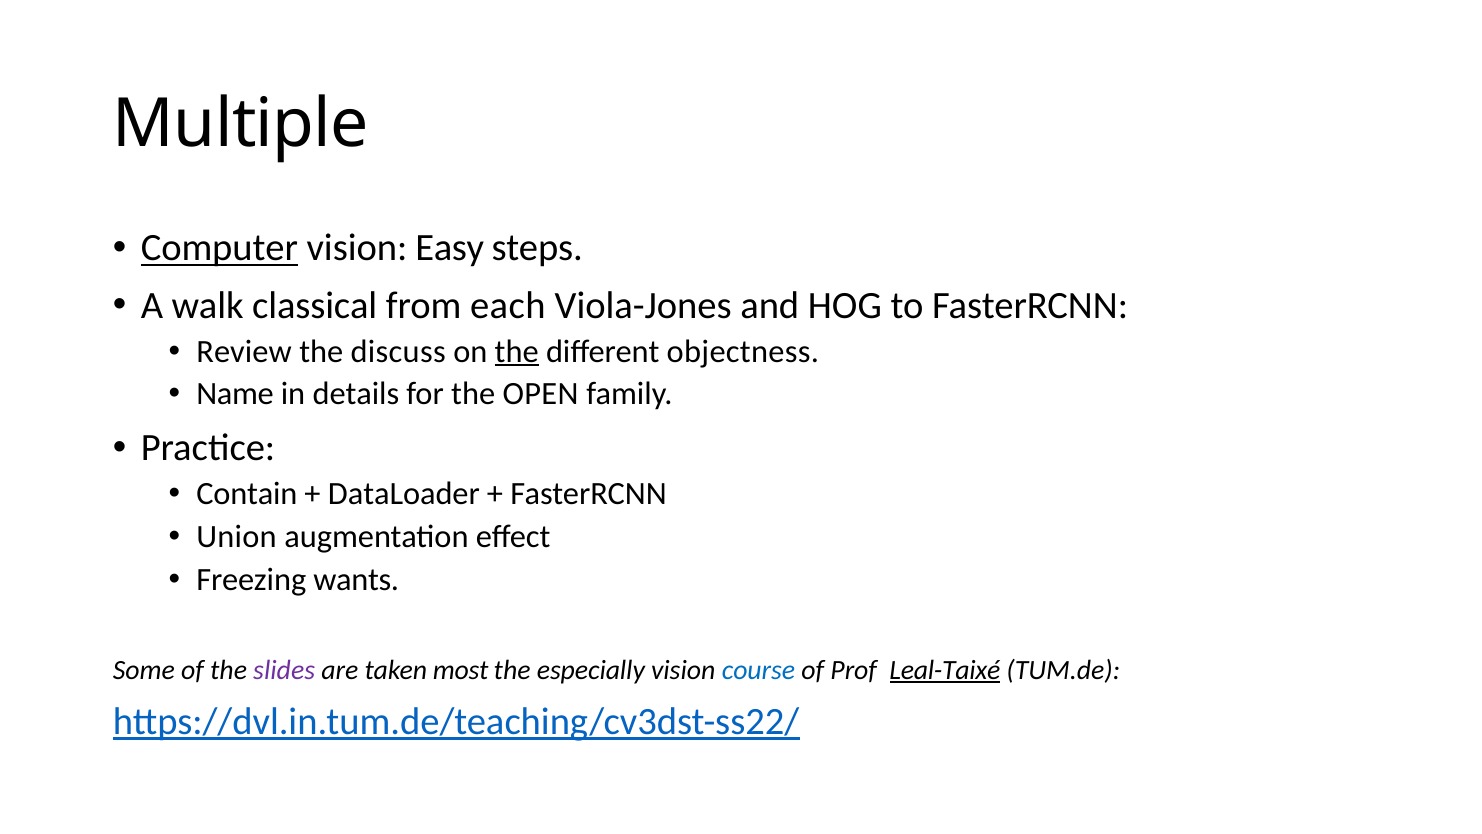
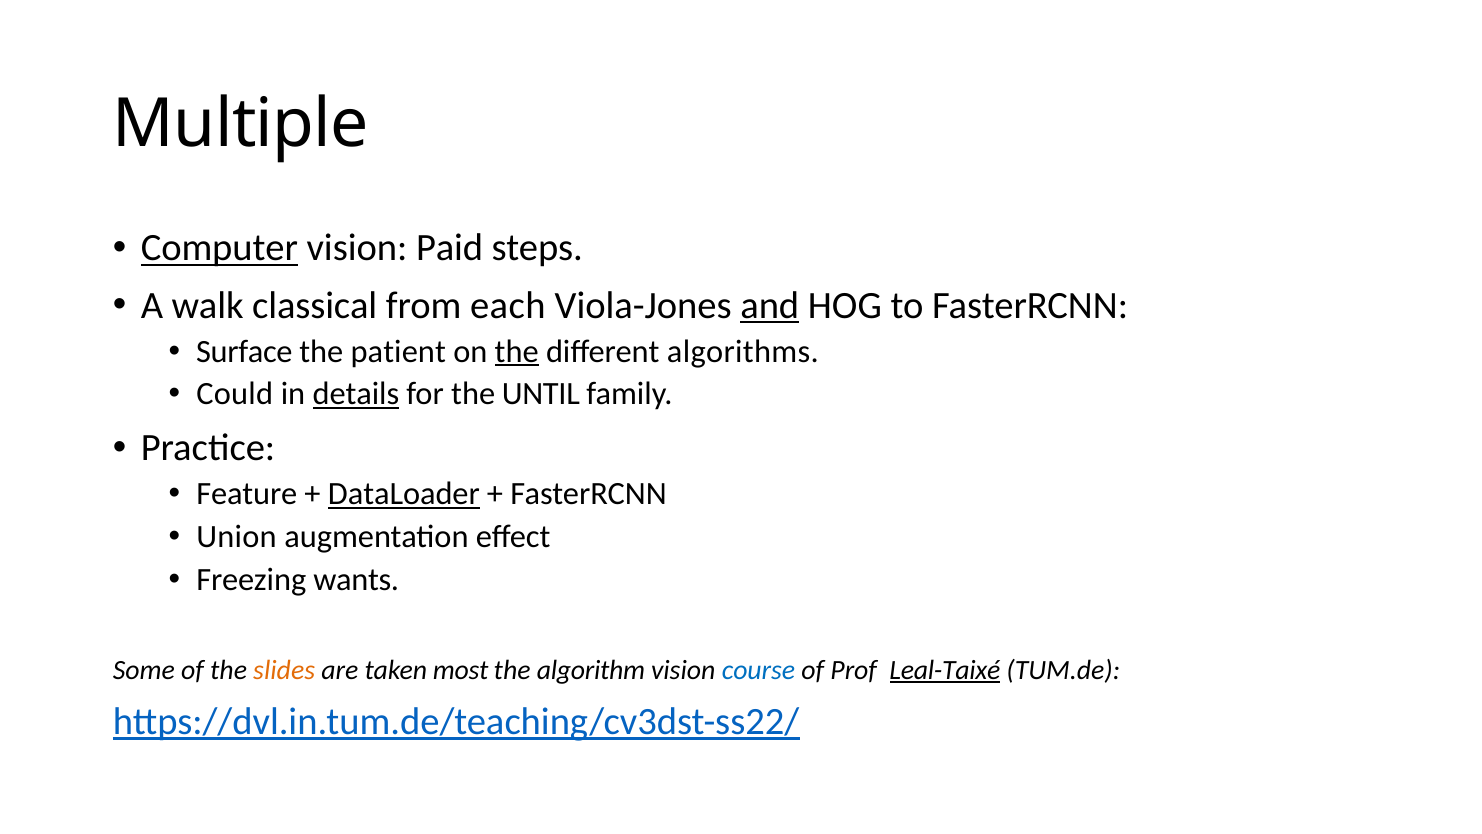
Easy: Easy -> Paid
and underline: none -> present
Review: Review -> Surface
discuss: discuss -> patient
objectness: objectness -> algorithms
Name: Name -> Could
details underline: none -> present
OPEN: OPEN -> UNTIL
Contain: Contain -> Feature
DataLoader underline: none -> present
slides colour: purple -> orange
especially: especially -> algorithm
